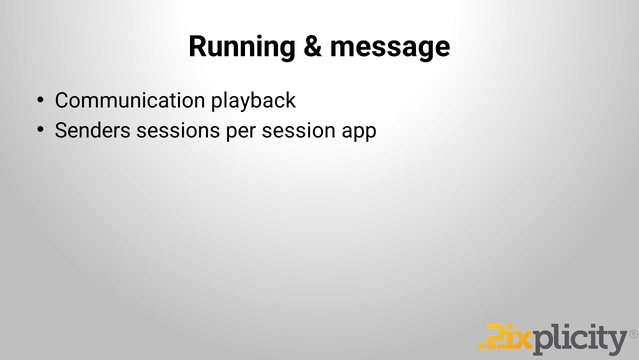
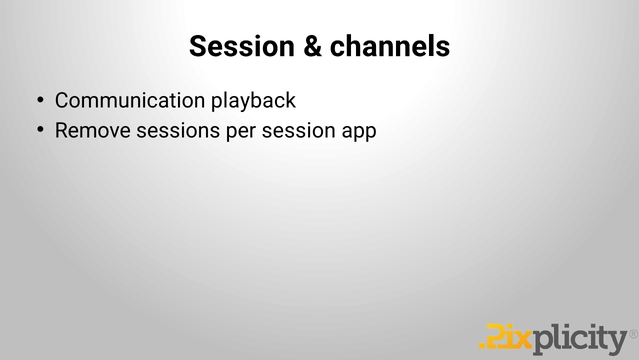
Running at (242, 46): Running -> Session
message: message -> channels
Senders: Senders -> Remove
